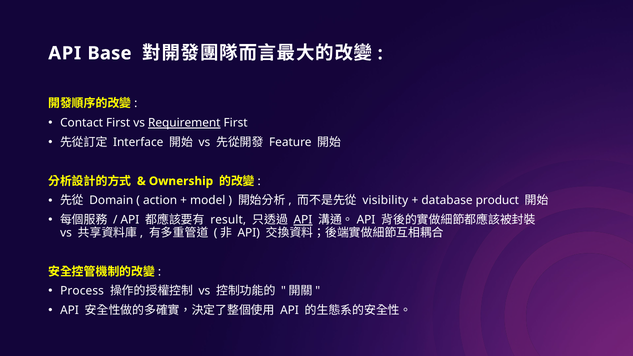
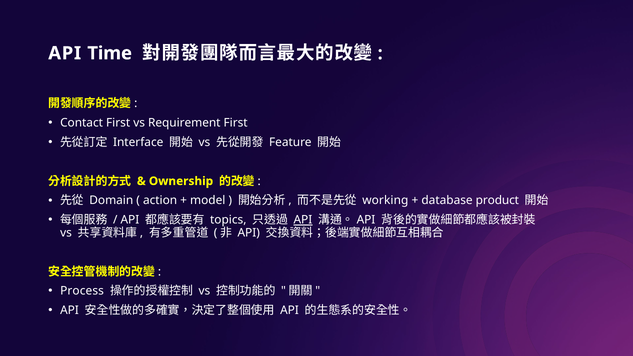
Base: Base -> Time
Requirement underline: present -> none
visibility: visibility -> working
result: result -> topics
